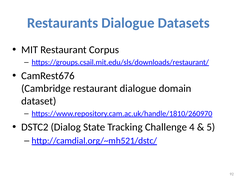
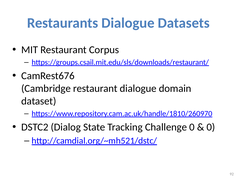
Challenge 4: 4 -> 0
5 at (211, 127): 5 -> 0
